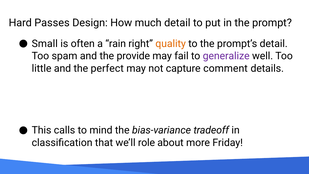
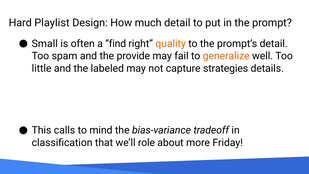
Passes: Passes -> Playlist
rain: rain -> find
generalize colour: purple -> orange
perfect: perfect -> labeled
comment: comment -> strategies
